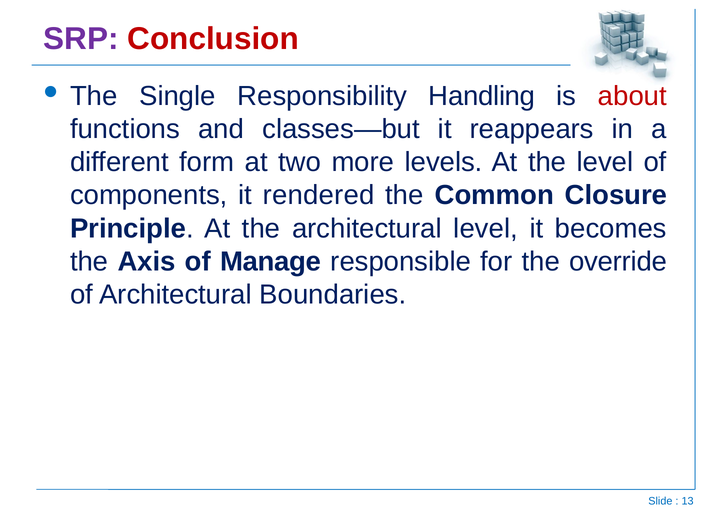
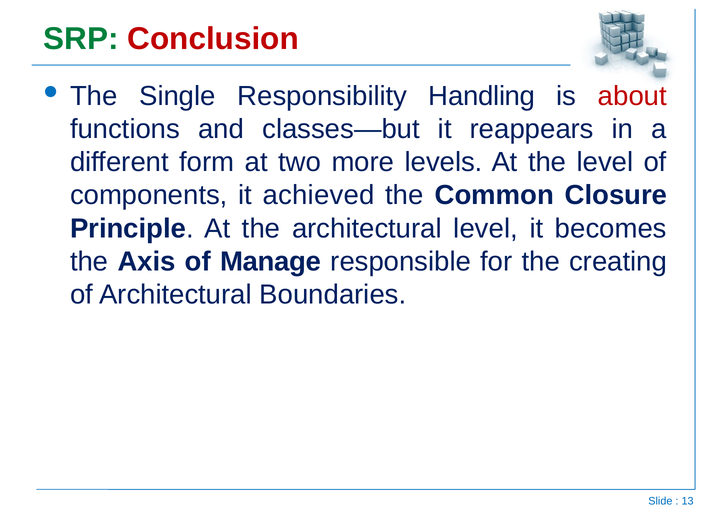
SRP colour: purple -> green
rendered: rendered -> achieved
override: override -> creating
